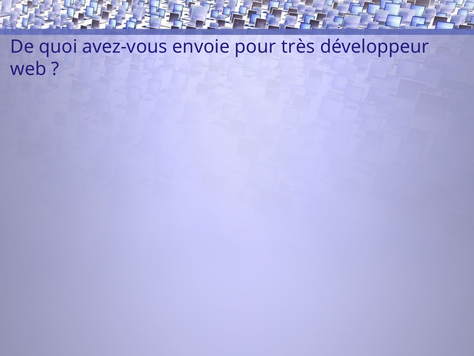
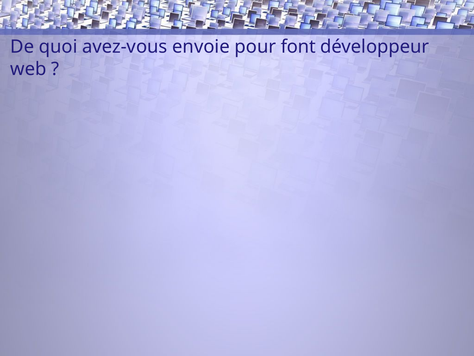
très: très -> font
